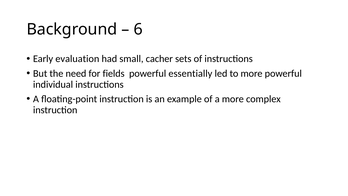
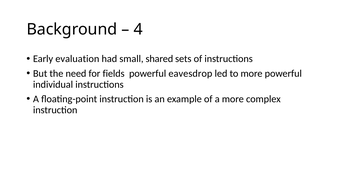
6: 6 -> 4
cacher: cacher -> shared
essentially: essentially -> eavesdrop
